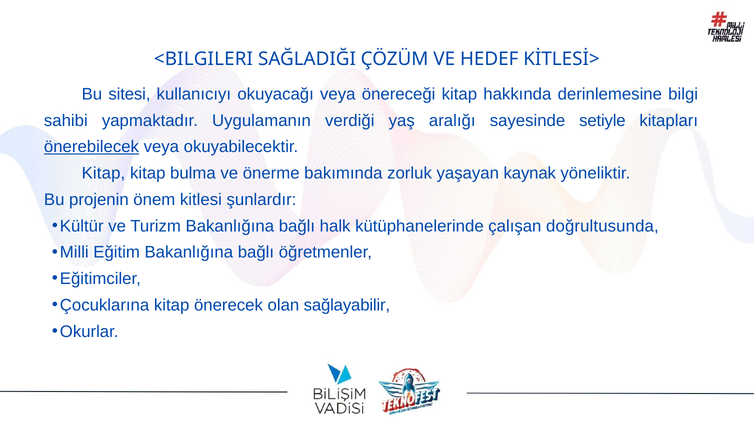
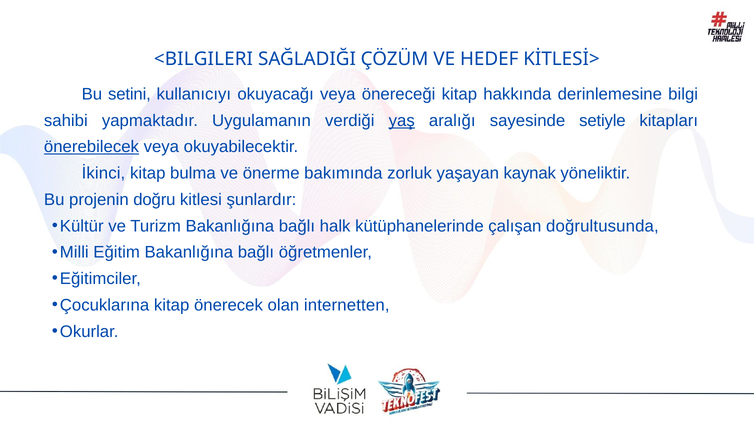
sitesi: sitesi -> setini
yaş underline: none -> present
Kitap at (103, 173): Kitap -> İkinci
önem: önem -> doğru
sağlayabilir: sağlayabilir -> internetten
